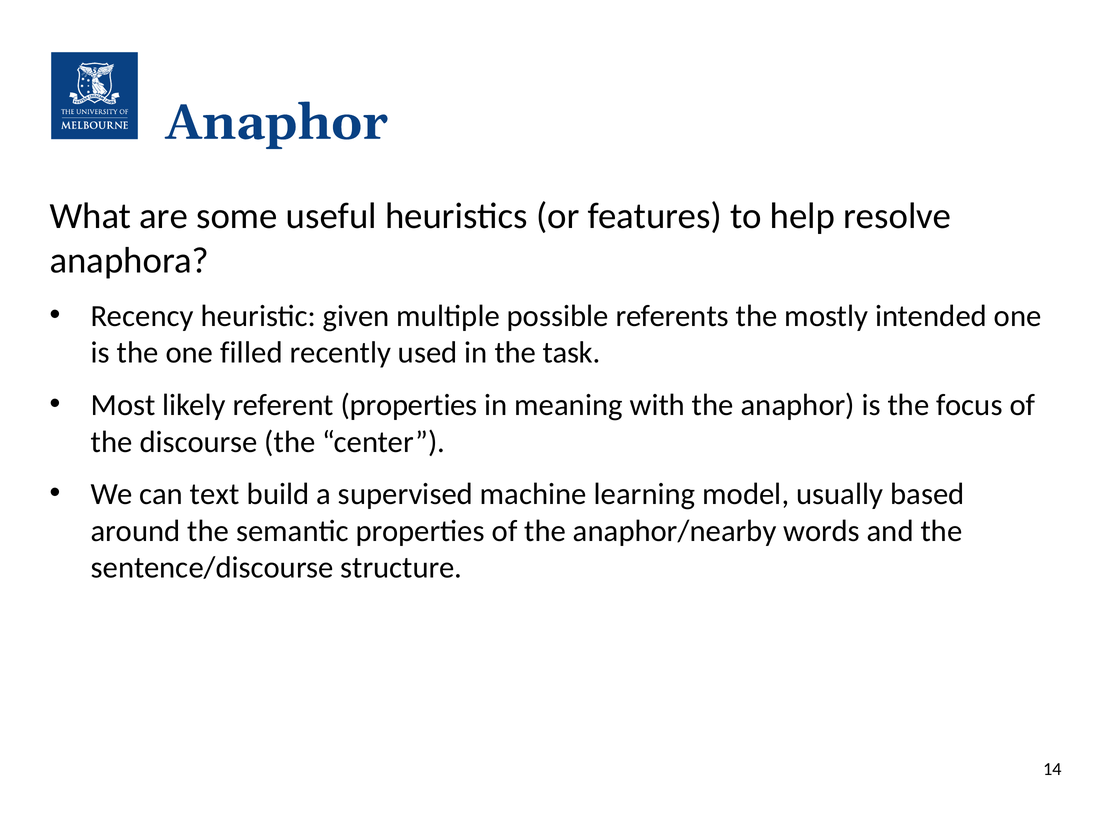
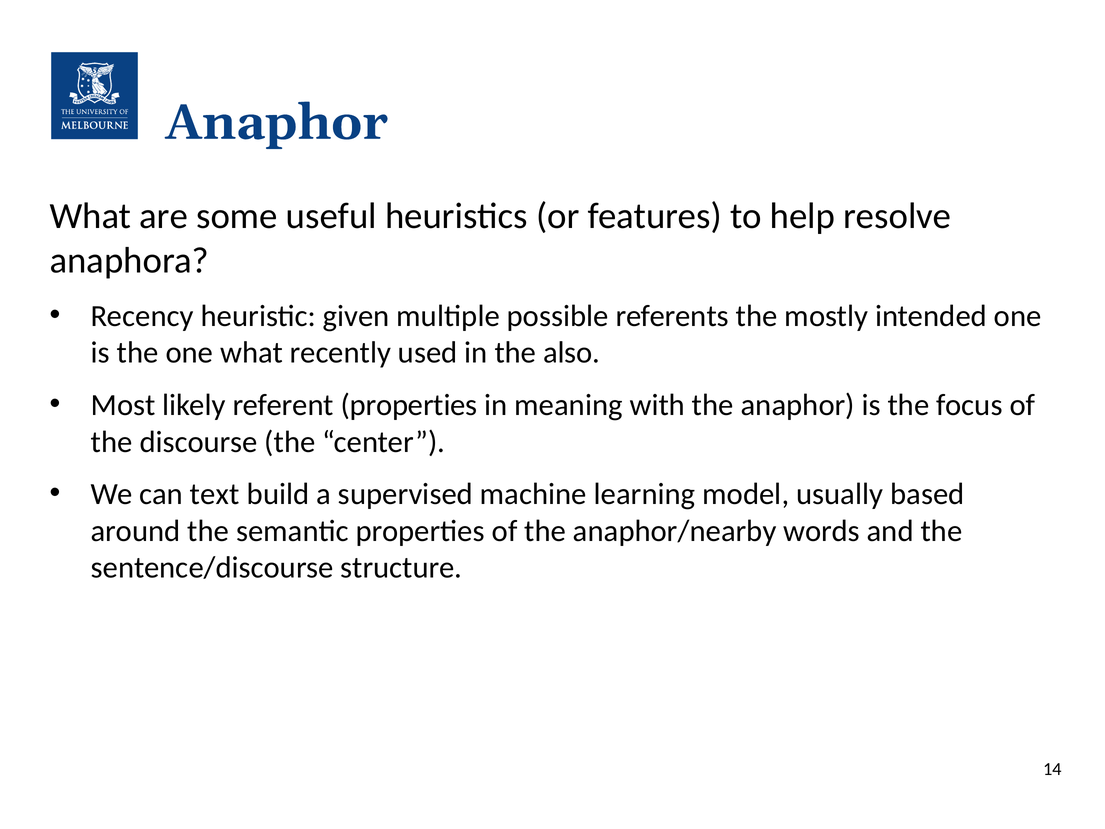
one filled: filled -> what
task: task -> also
